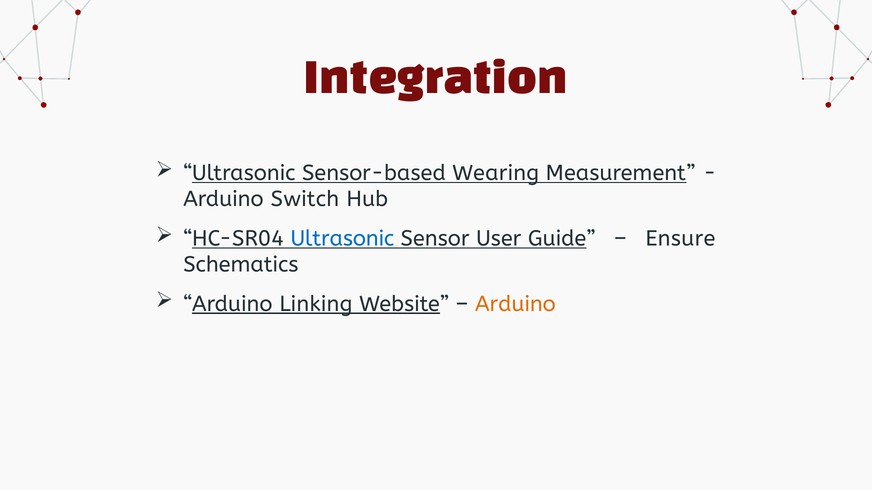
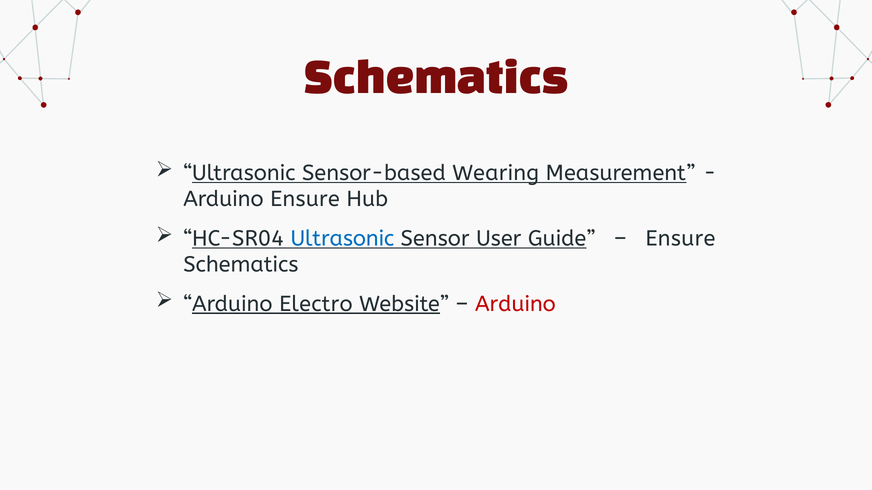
Integration at (436, 80): Integration -> Schematics
Arduino Switch: Switch -> Ensure
Linking: Linking -> Electro
Arduino at (515, 304) colour: orange -> red
